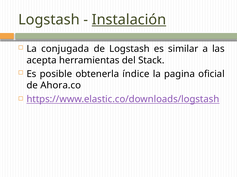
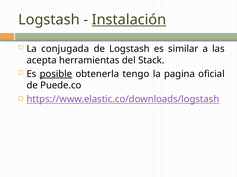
posible underline: none -> present
índice: índice -> tengo
Ahora.co: Ahora.co -> Puede.co
